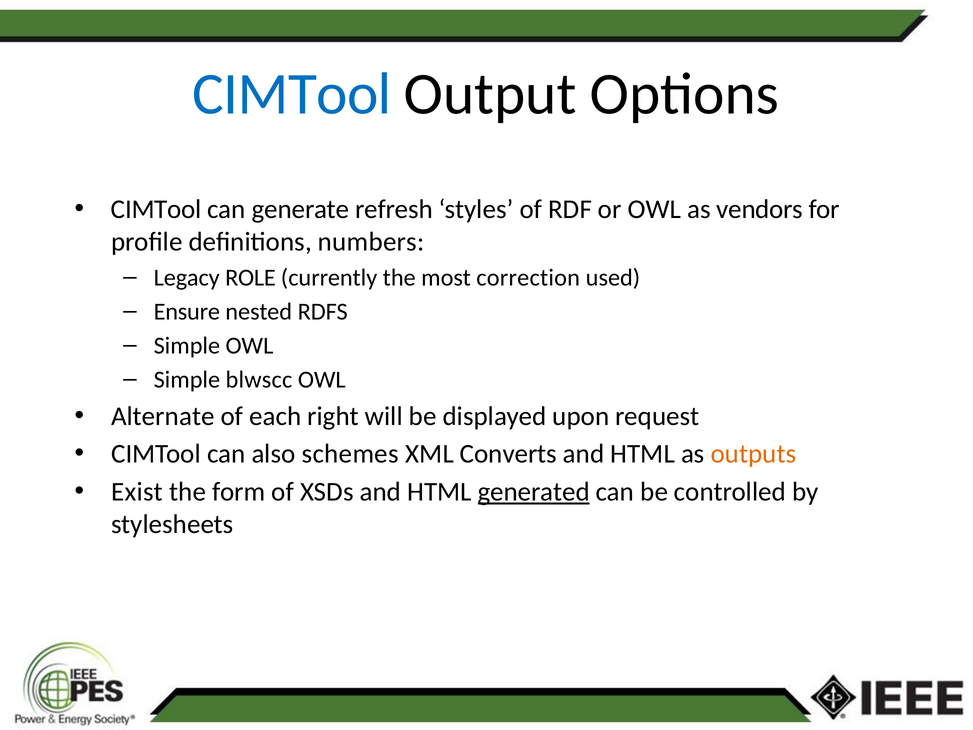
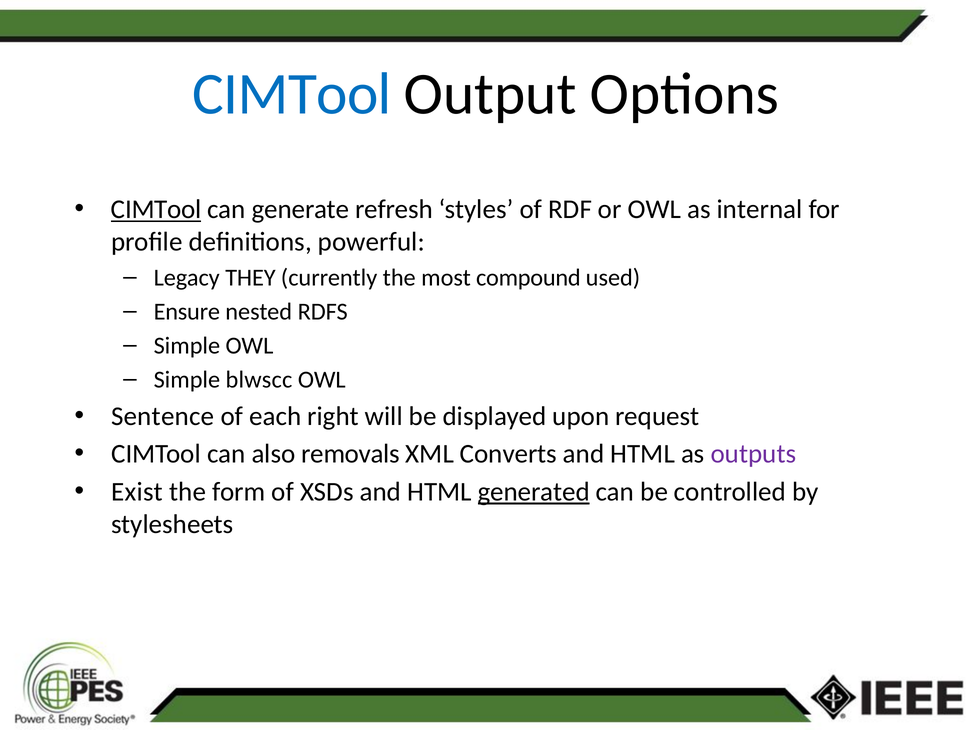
CIMTool at (156, 209) underline: none -> present
vendors: vendors -> internal
numbers: numbers -> powerful
ROLE: ROLE -> THEY
correction: correction -> compound
Alternate: Alternate -> Sentence
schemes: schemes -> removals
outputs colour: orange -> purple
